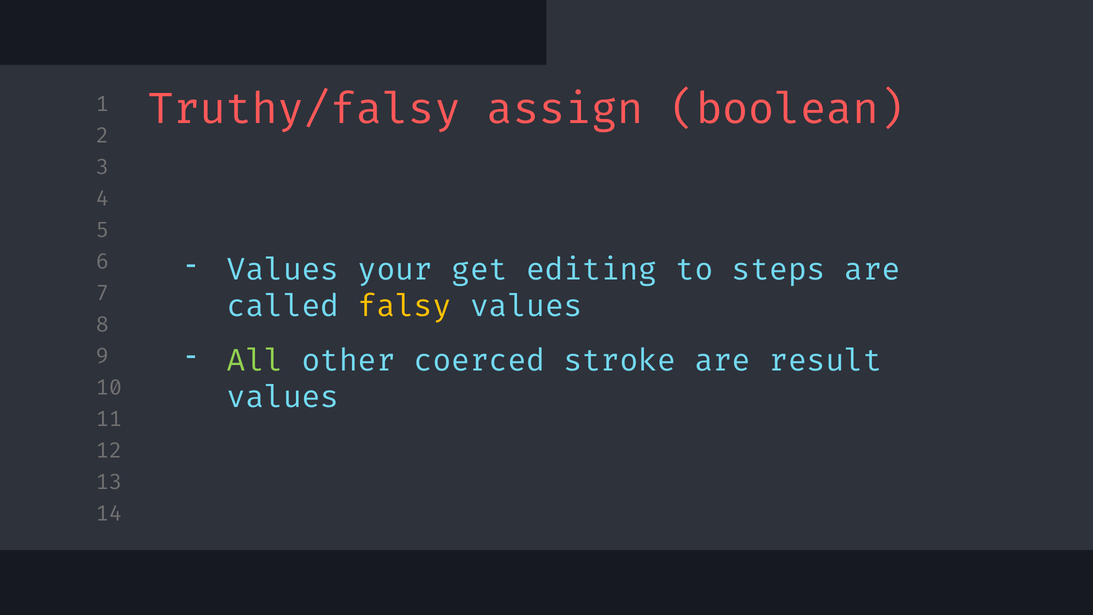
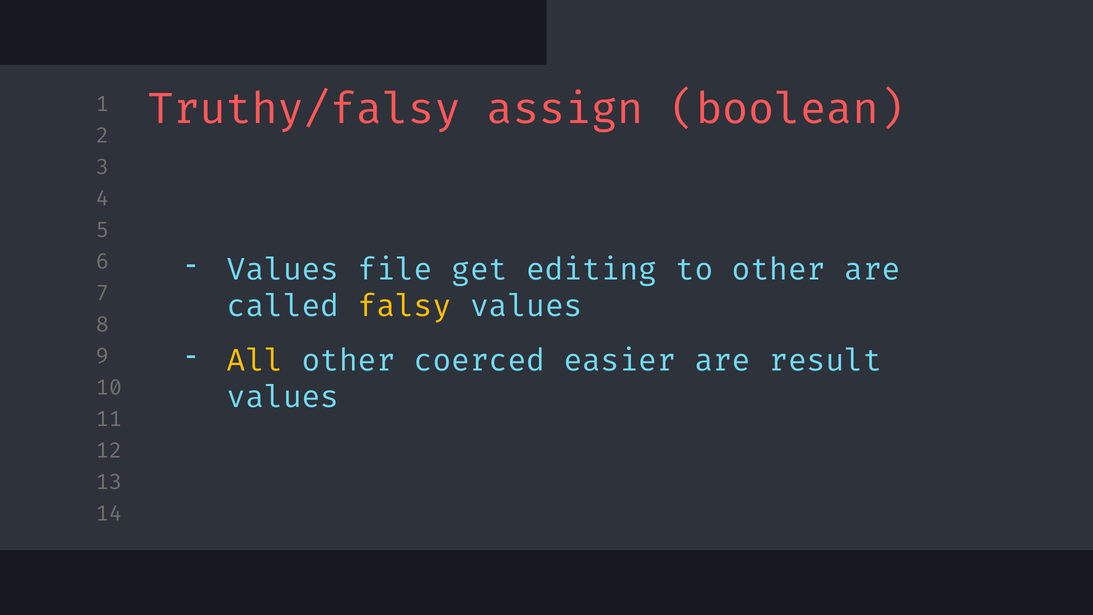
your: your -> file
to steps: steps -> other
All colour: light green -> yellow
stroke: stroke -> easier
